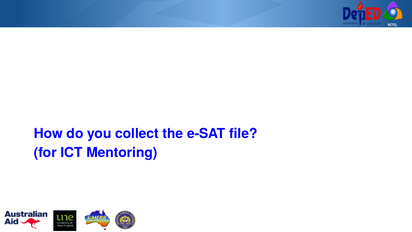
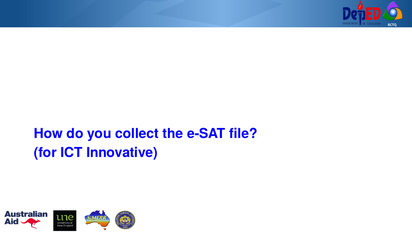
Mentoring: Mentoring -> Innovative
